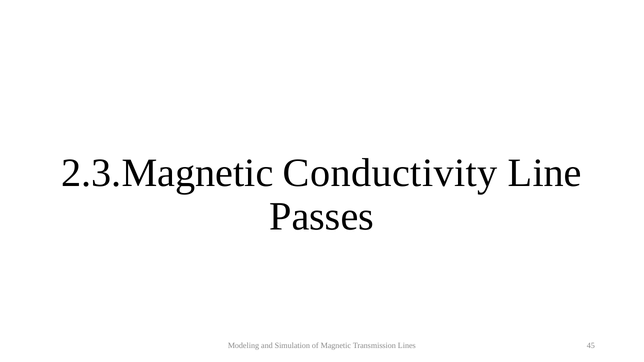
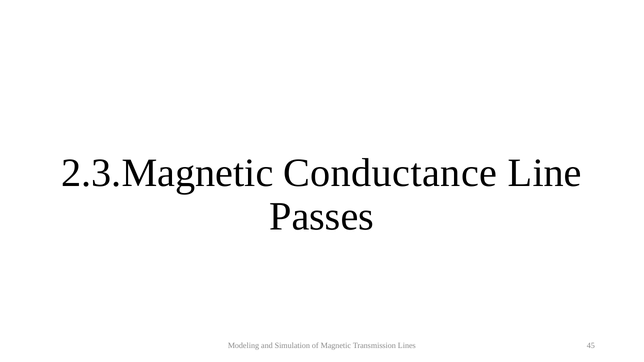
Conductivity: Conductivity -> Conductance
